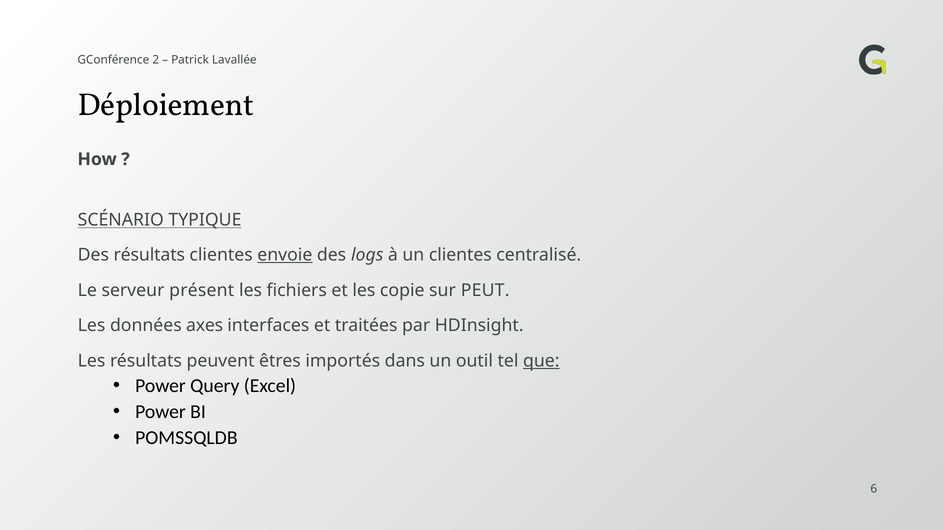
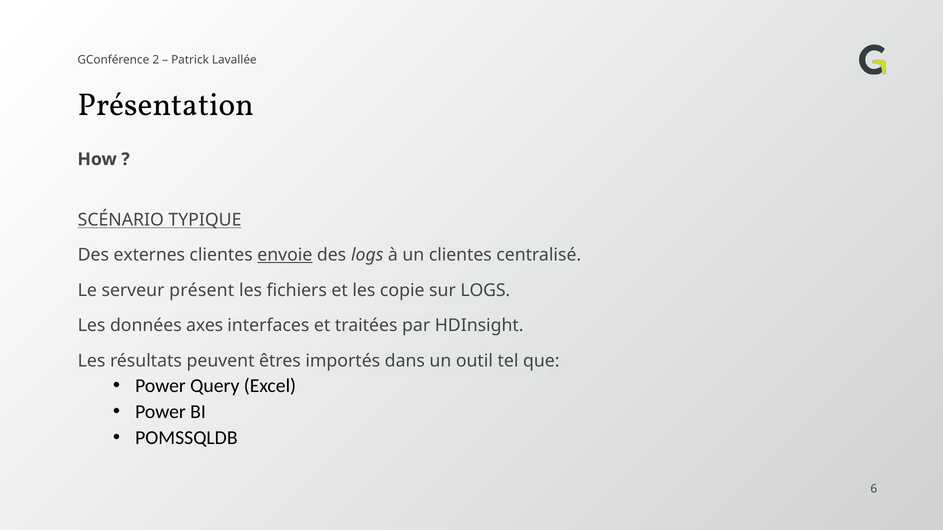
Déploiement: Déploiement -> Présentation
Des résultats: résultats -> externes
sur PEUT: PEUT -> LOGS
que underline: present -> none
